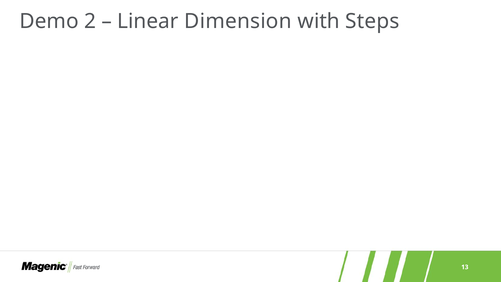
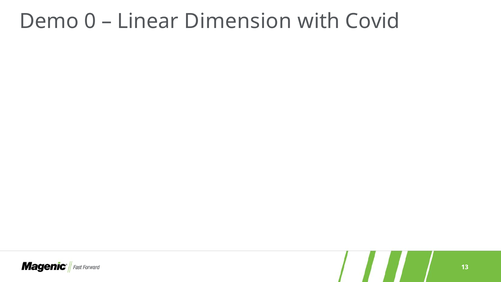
2: 2 -> 0
Steps: Steps -> Covid
